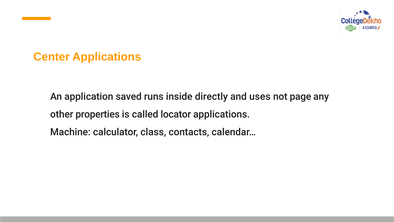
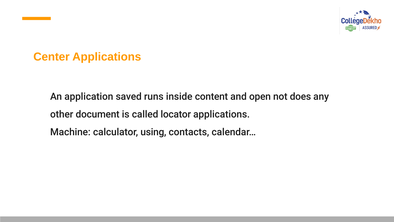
directly: directly -> content
uses: uses -> open
page: page -> does
properties: properties -> document
class: class -> using
